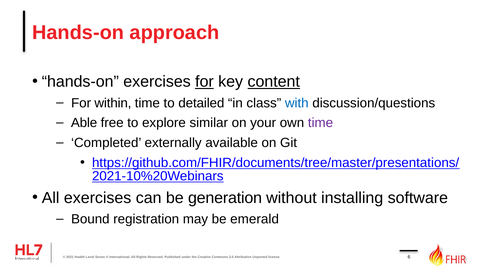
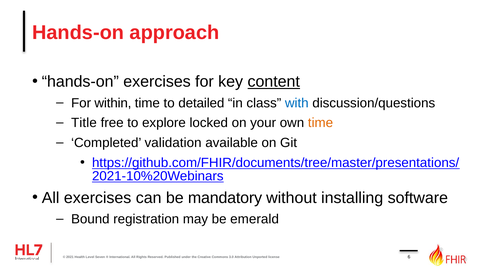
for at (204, 82) underline: present -> none
Able: Able -> Title
similar: similar -> locked
time at (320, 123) colour: purple -> orange
externally: externally -> validation
generation: generation -> mandatory
